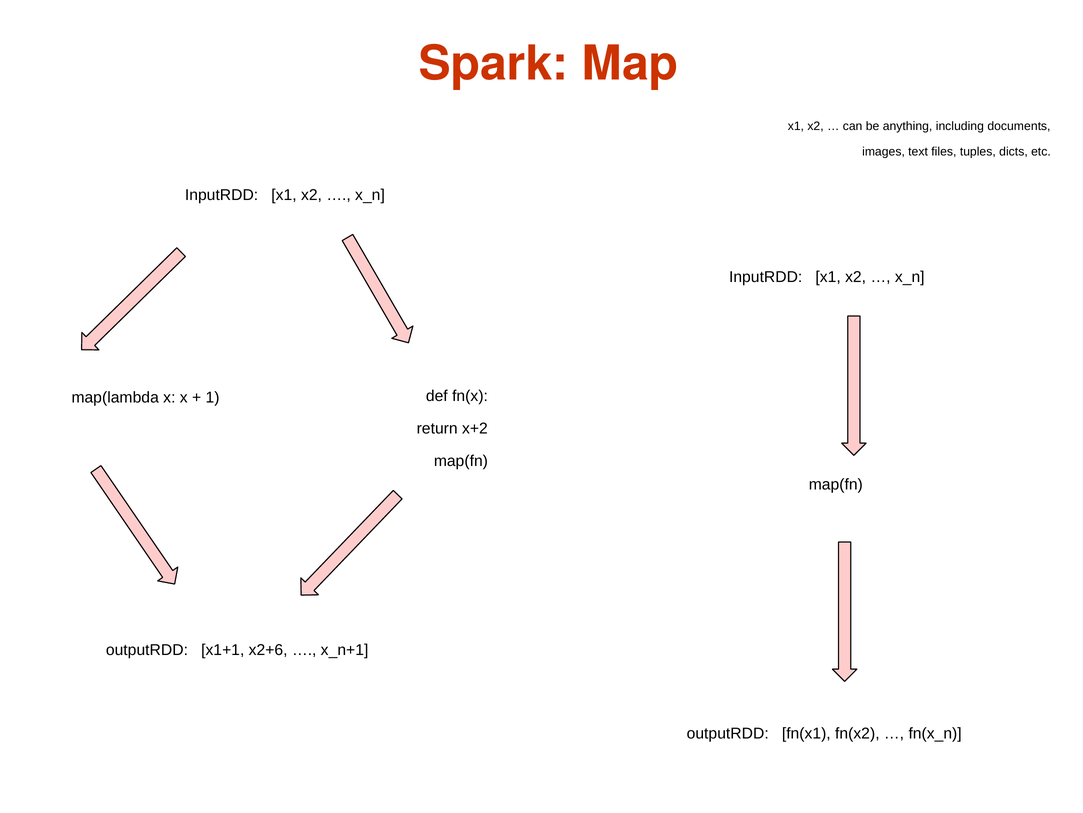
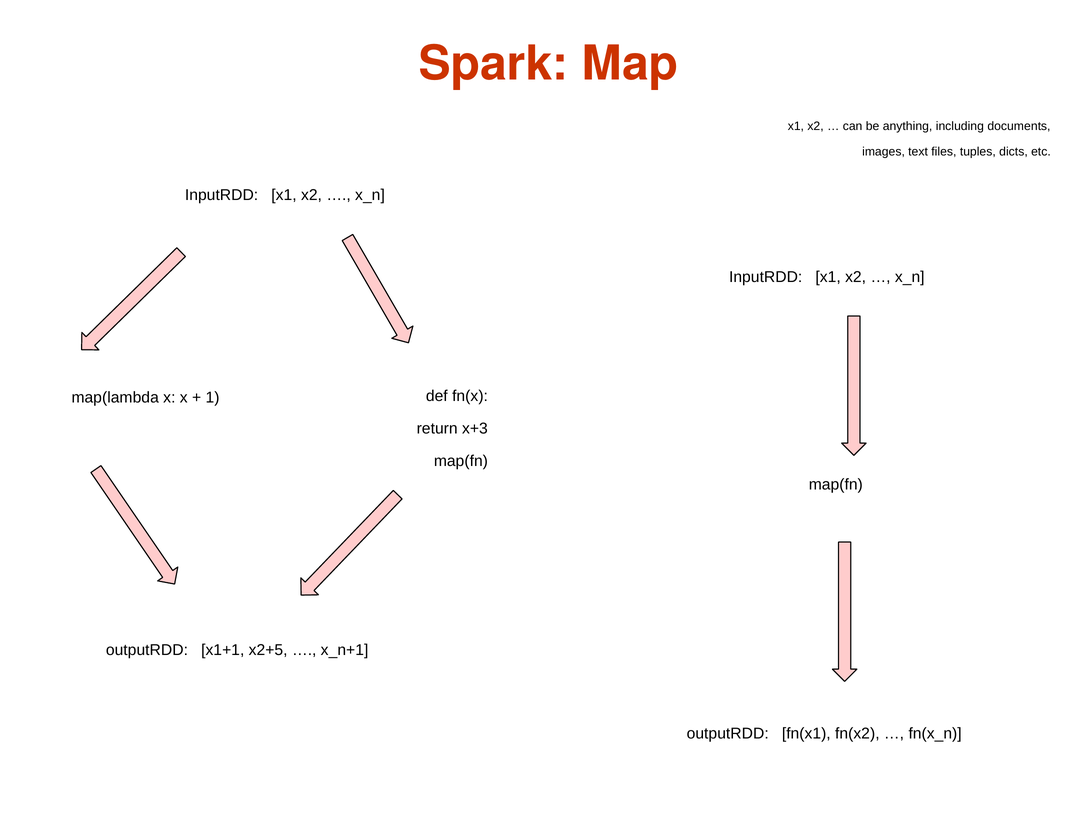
x+2: x+2 -> x+3
x2+6: x2+6 -> x2+5
